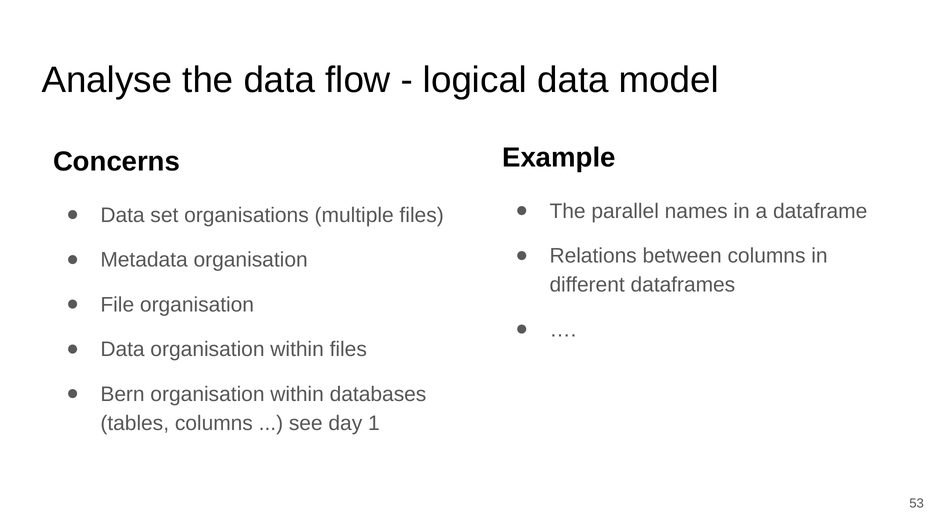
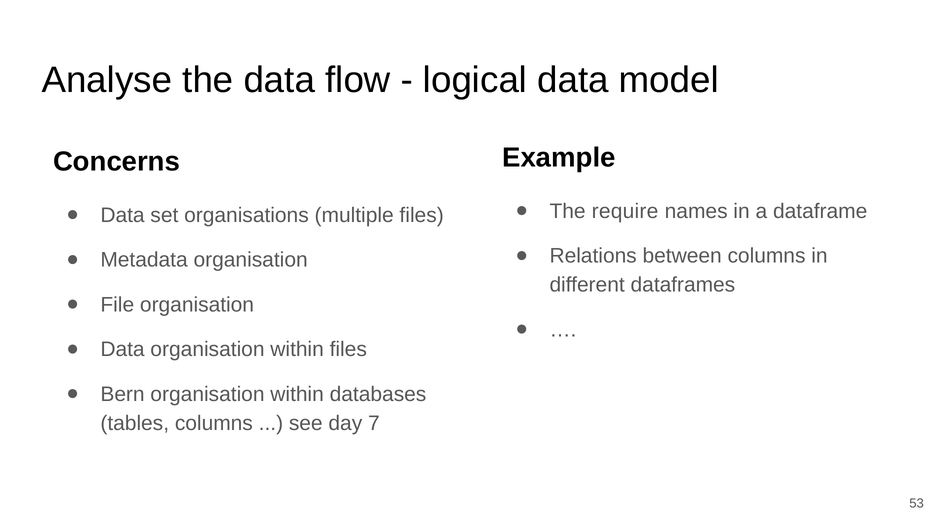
parallel: parallel -> require
1: 1 -> 7
